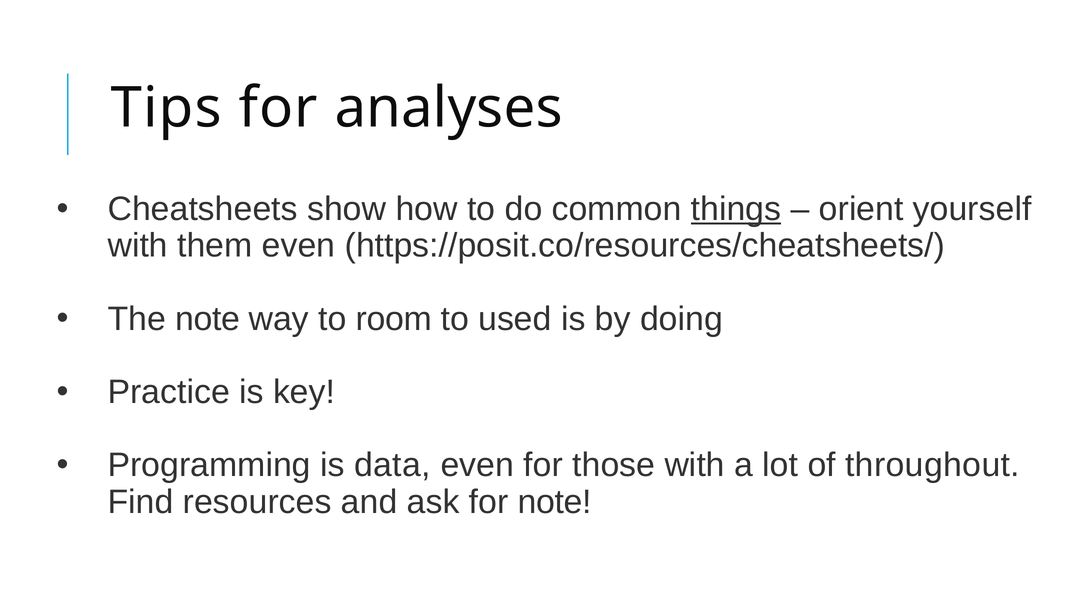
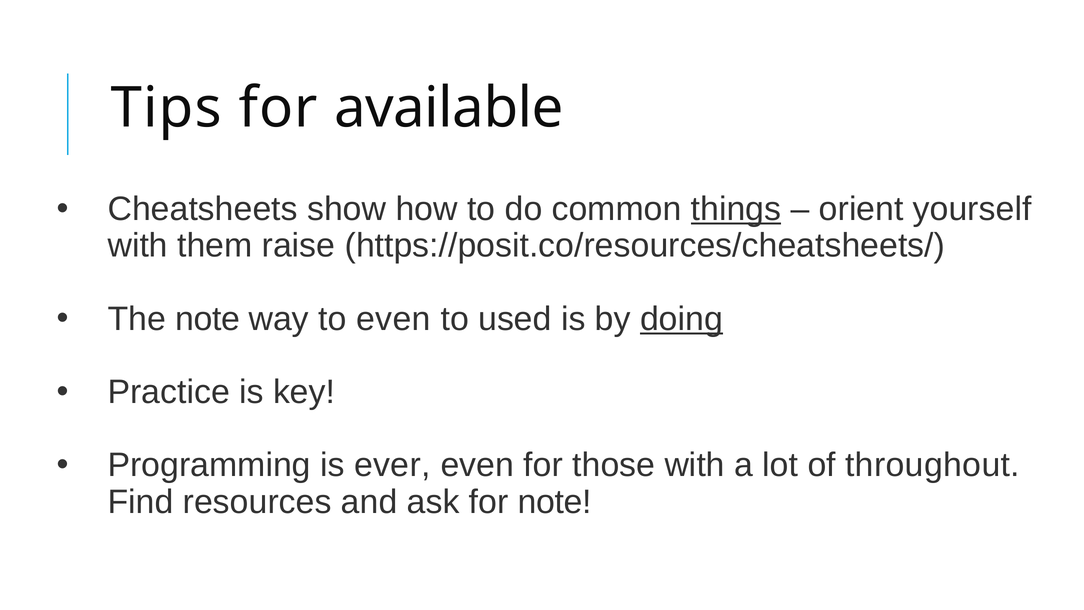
analyses: analyses -> available
them even: even -> raise
to room: room -> even
doing underline: none -> present
data: data -> ever
